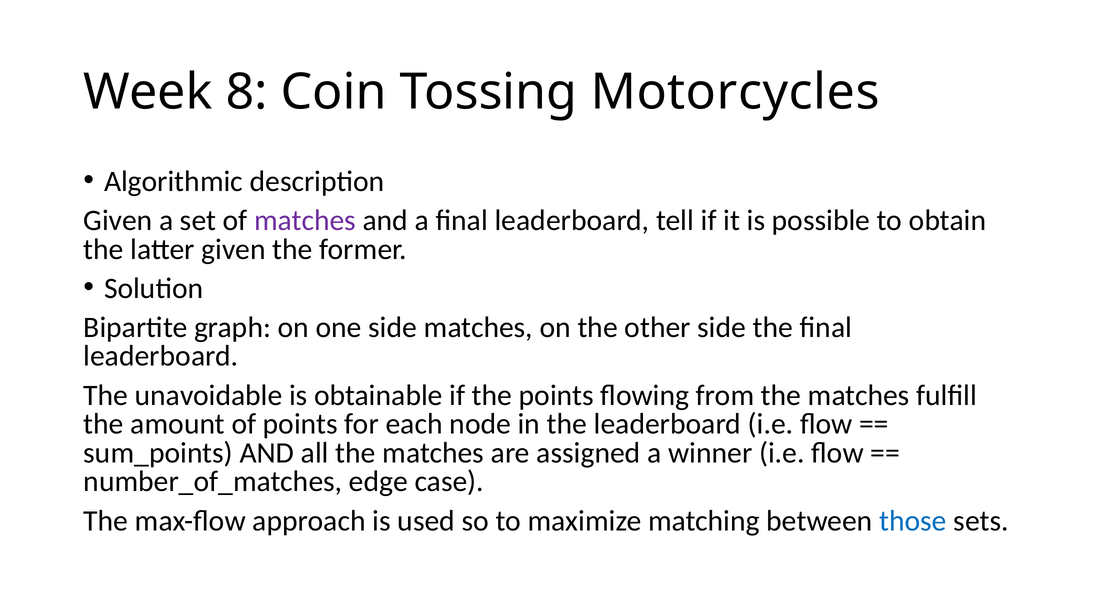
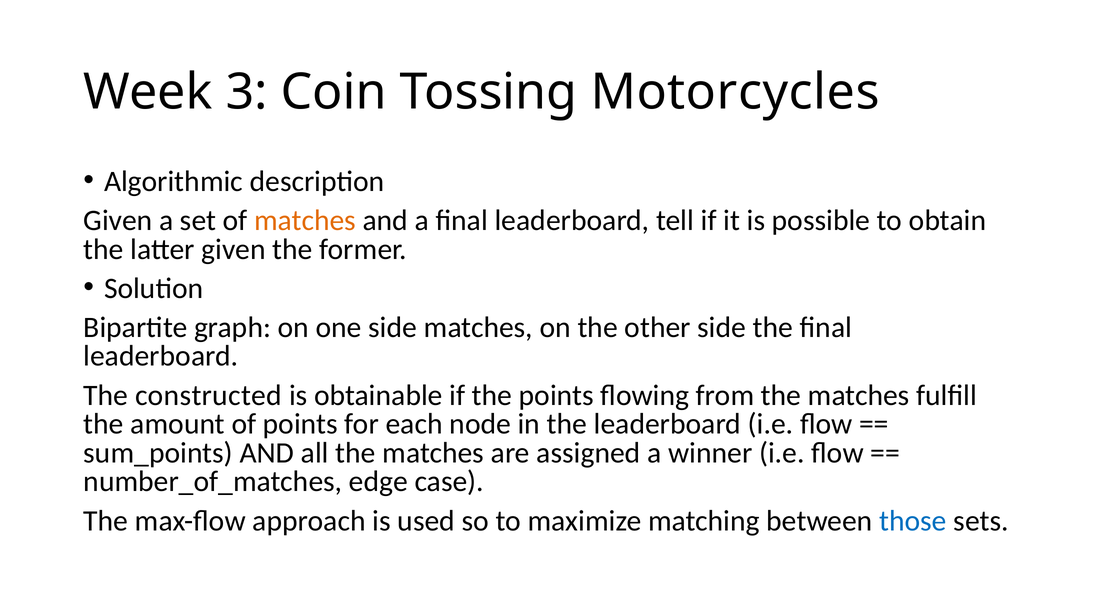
8: 8 -> 3
matches at (305, 220) colour: purple -> orange
unavoidable: unavoidable -> constructed
